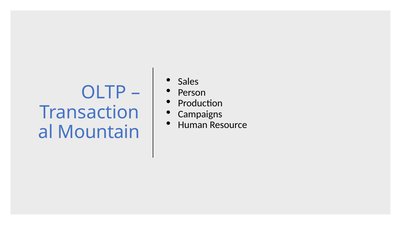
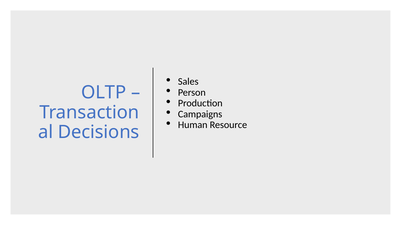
Mountain: Mountain -> Decisions
